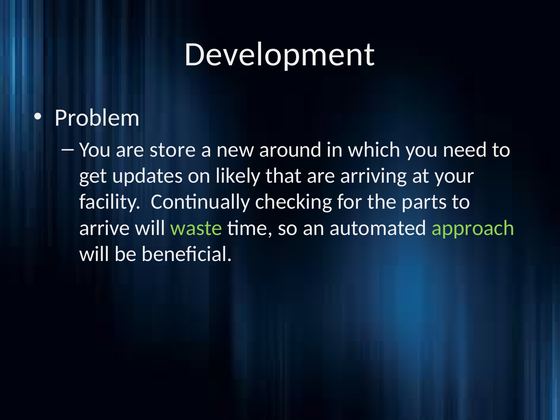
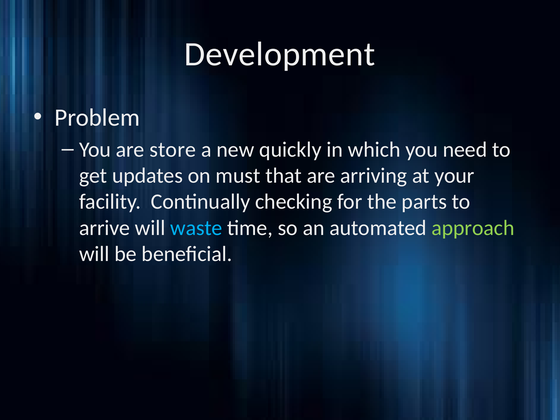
around: around -> quickly
likely: likely -> must
waste colour: light green -> light blue
